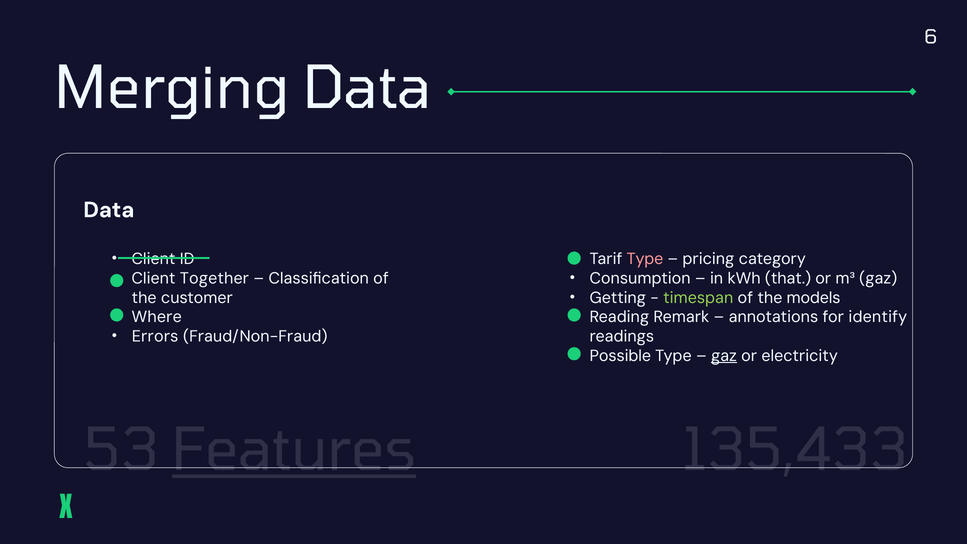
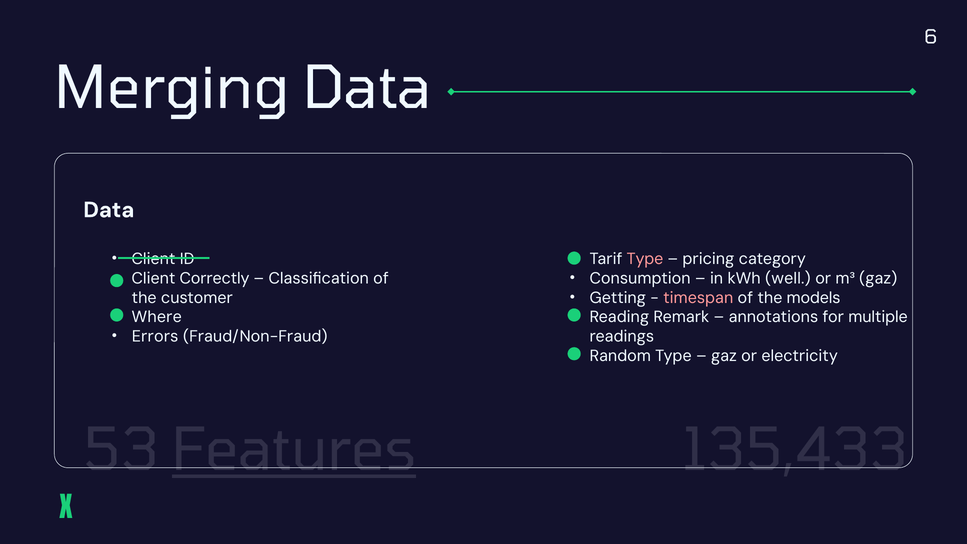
Together: Together -> Correctly
that: that -> well
timespan colour: light green -> pink
identify: identify -> multiple
Possible: Possible -> Random
gaz at (724, 356) underline: present -> none
